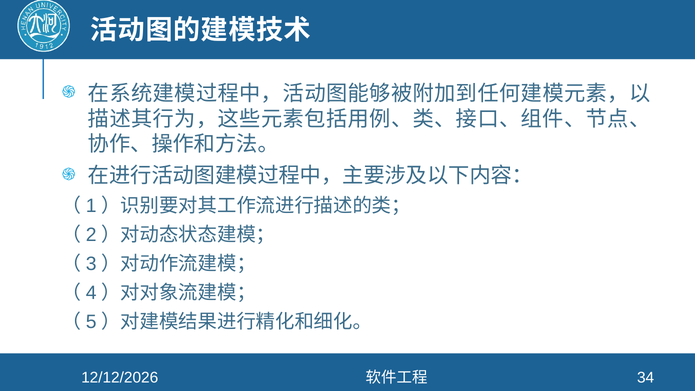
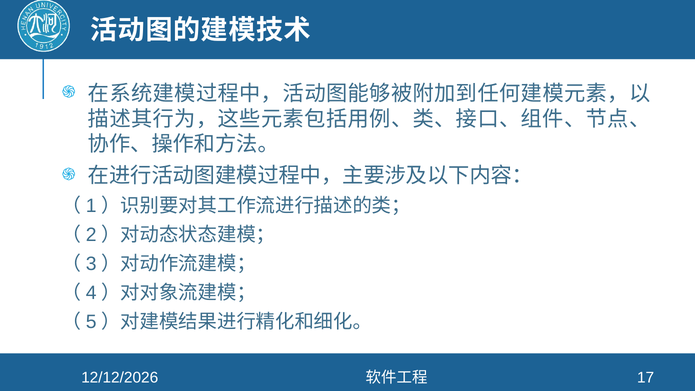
34: 34 -> 17
